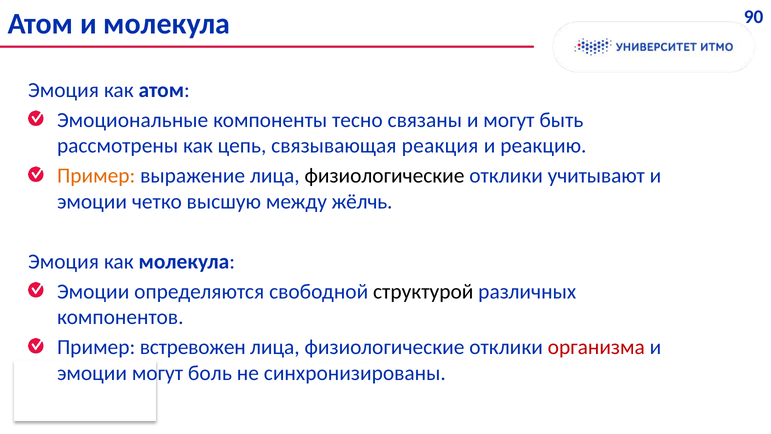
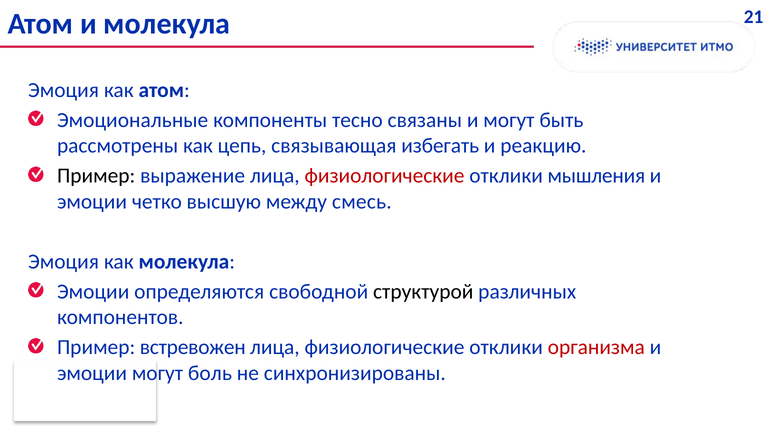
90: 90 -> 21
реакция: реакция -> избегать
Пример at (96, 176) colour: orange -> black
физиологические at (385, 176) colour: black -> red
учитывают: учитывают -> мышления
жёлчь: жёлчь -> смесь
